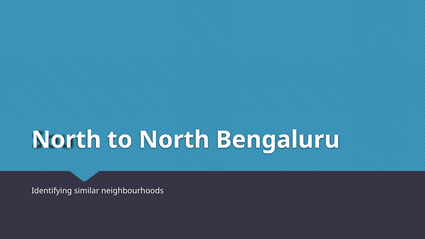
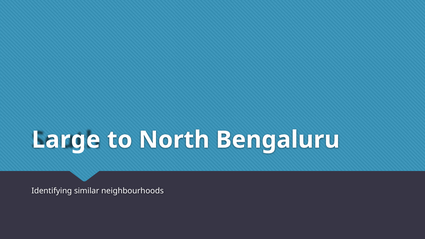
North at (66, 140): North -> Large
